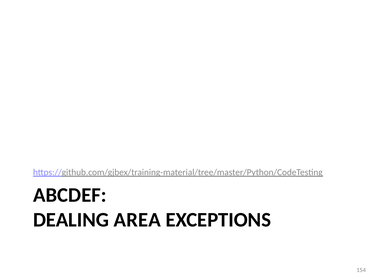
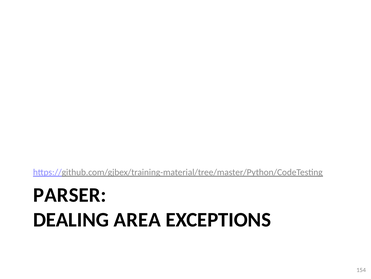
ABCDEF: ABCDEF -> PARSER
